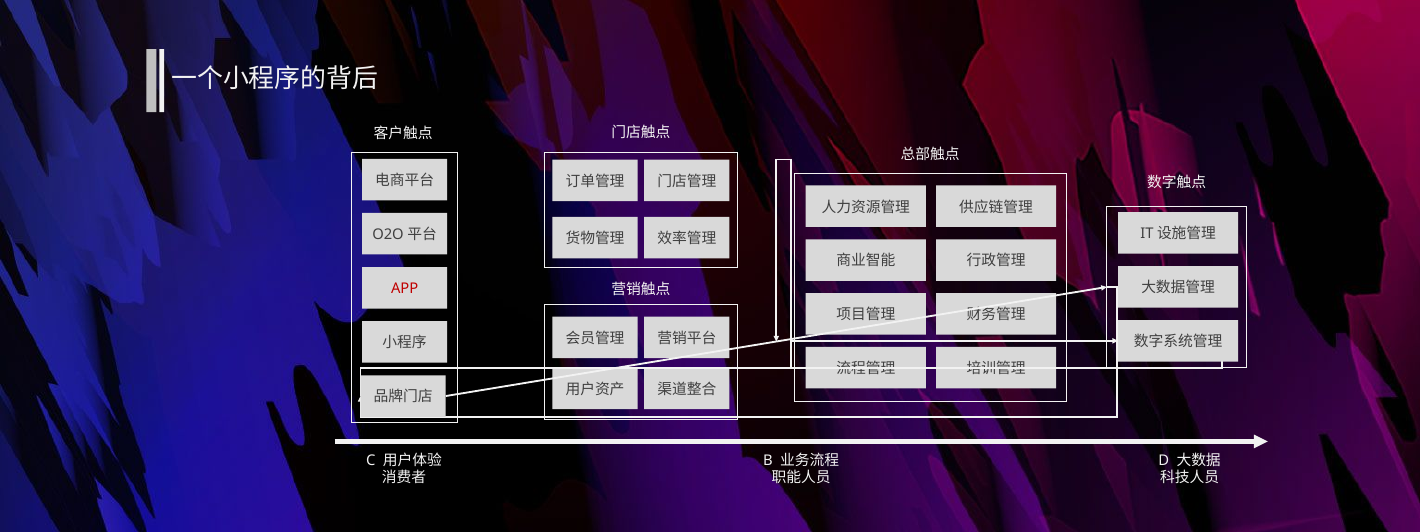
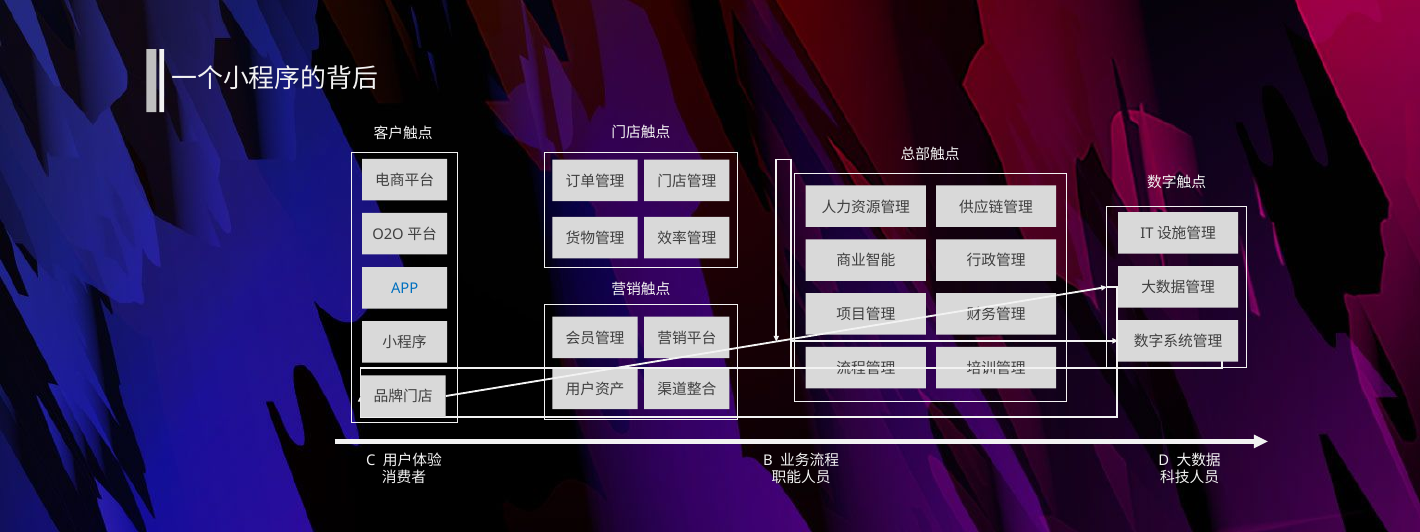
APP colour: red -> blue
